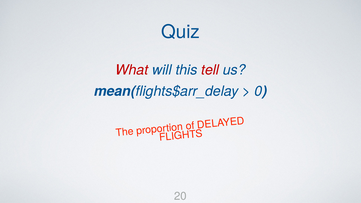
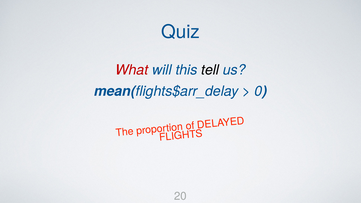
tell colour: red -> black
